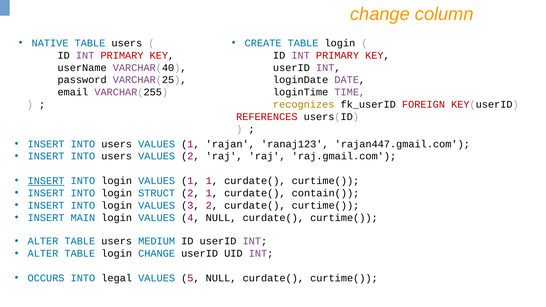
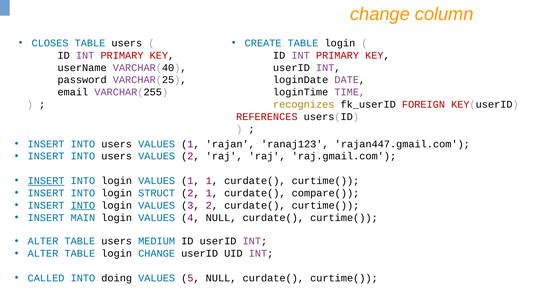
NATIVE: NATIVE -> CLOSES
contain(: contain( -> compare(
INTO at (83, 205) underline: none -> present
OCCURS: OCCURS -> CALLED
legal: legal -> doing
